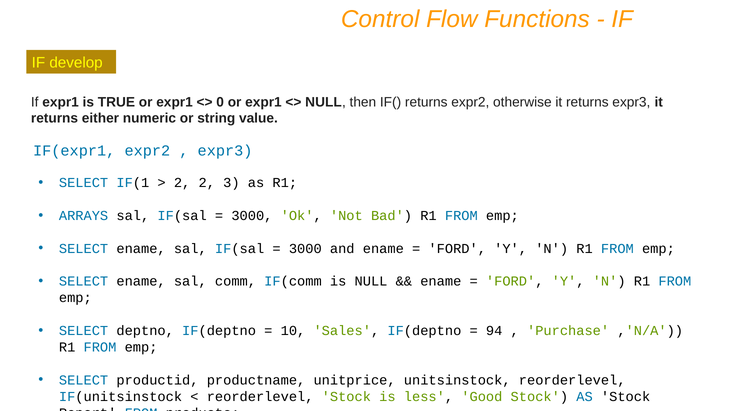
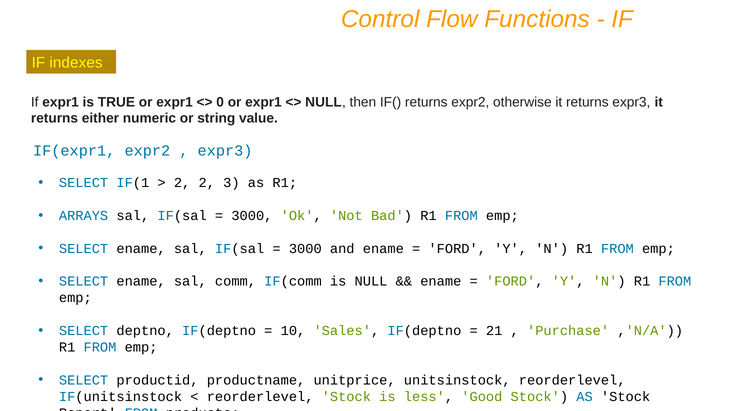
develop: develop -> indexes
94: 94 -> 21
